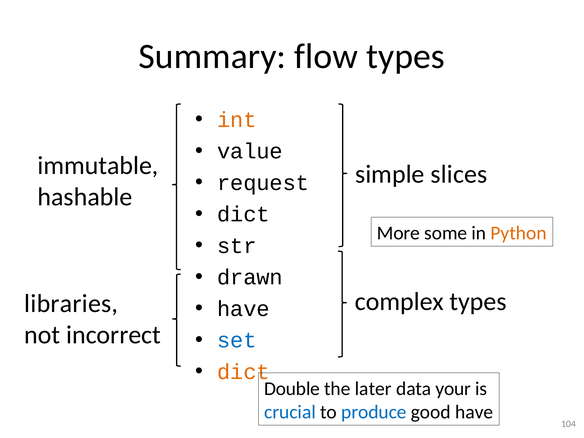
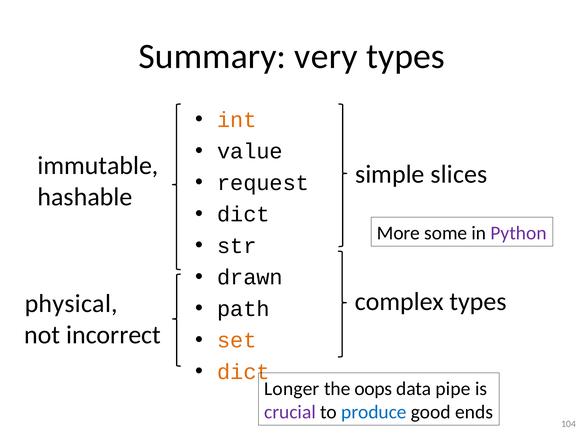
flow: flow -> very
Python colour: orange -> purple
libraries: libraries -> physical
have at (243, 309): have -> path
set colour: blue -> orange
Double: Double -> Longer
later: later -> oops
your: your -> pipe
crucial colour: blue -> purple
good have: have -> ends
